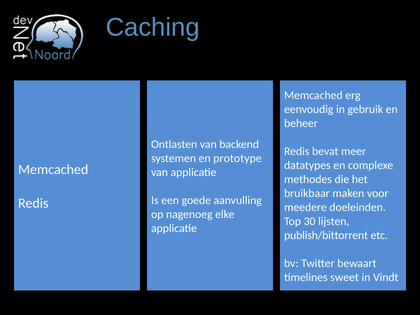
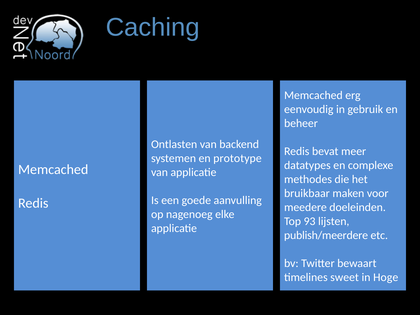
30: 30 -> 93
publish/bittorrent: publish/bittorrent -> publish/meerdere
Vindt: Vindt -> Hoge
